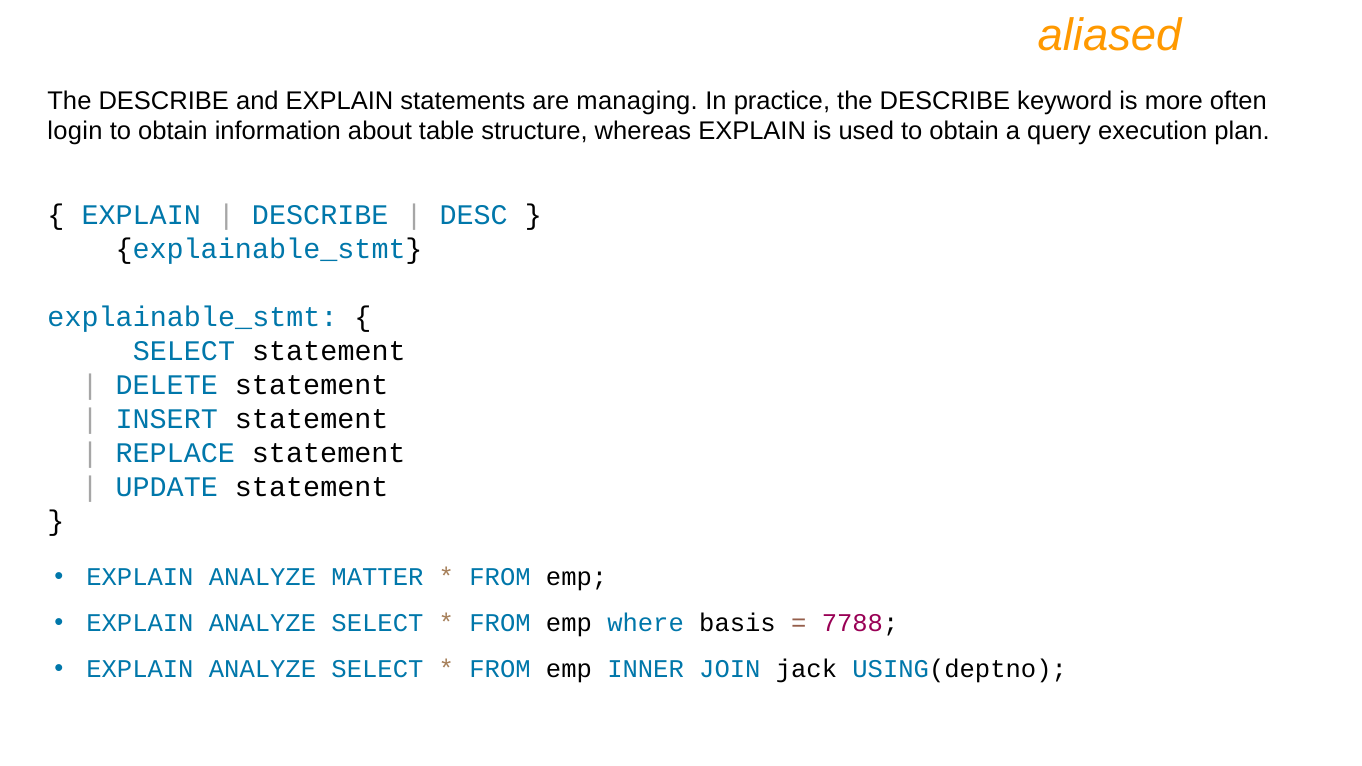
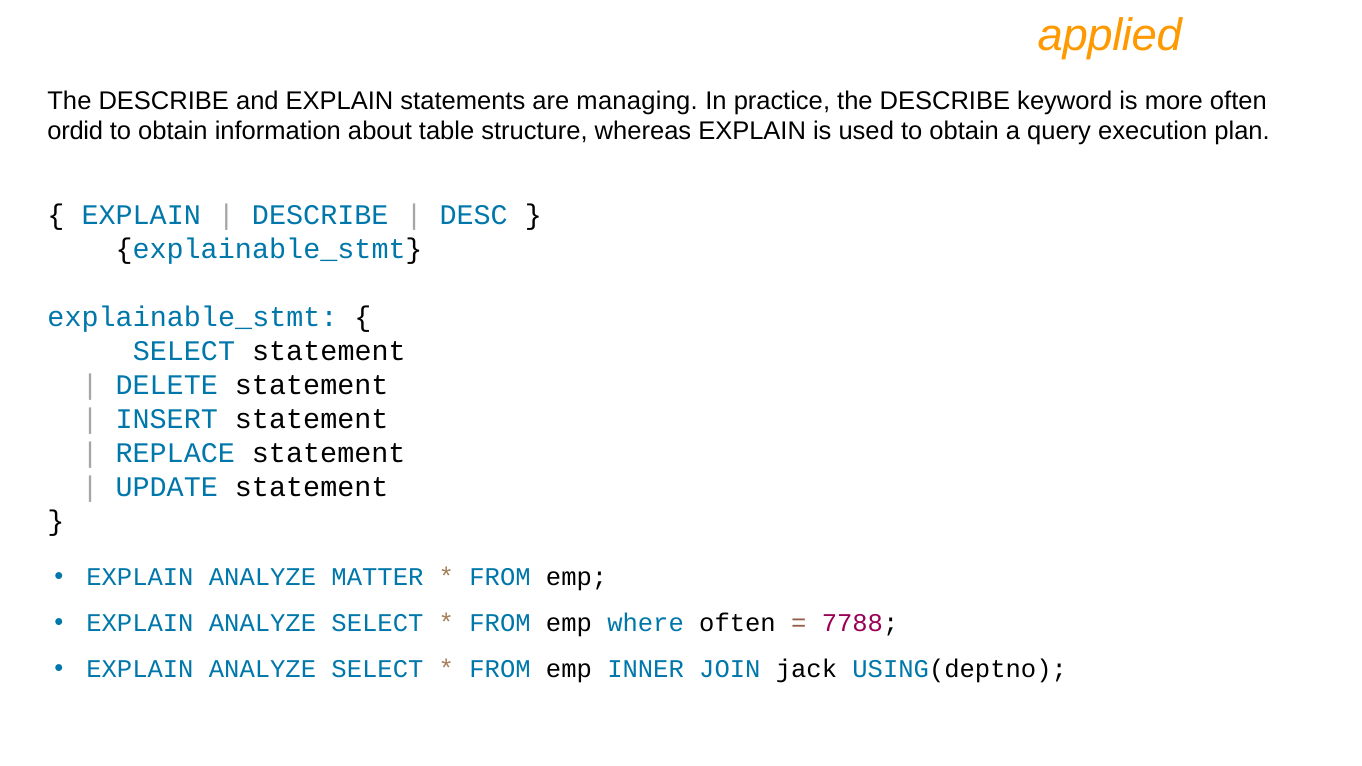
aliased: aliased -> applied
login: login -> ordid
where basis: basis -> often
